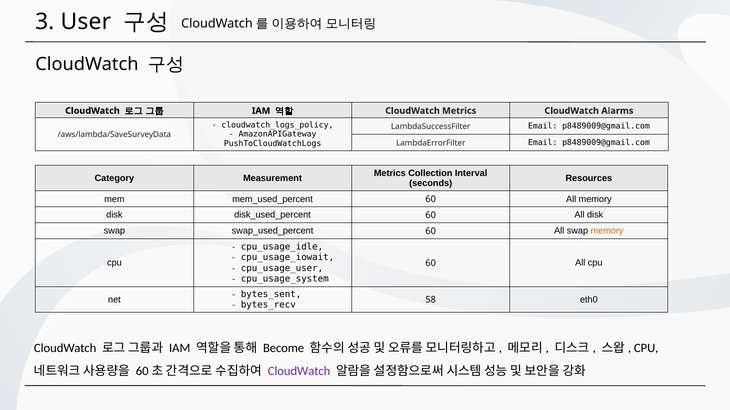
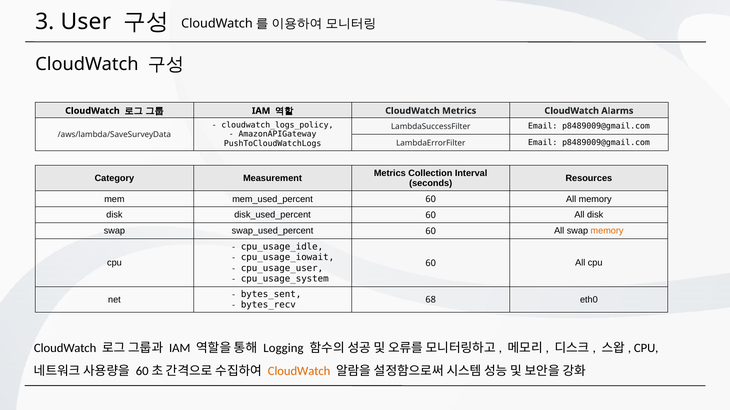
58: 58 -> 68
Become: Become -> Logging
CloudWatch at (299, 372) colour: purple -> orange
